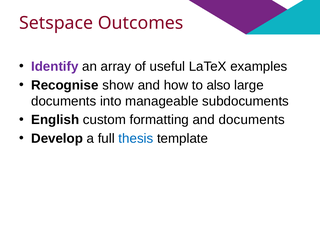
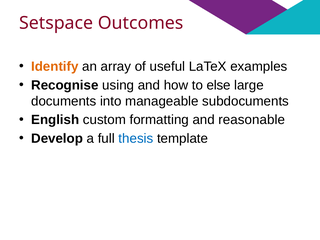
Identify colour: purple -> orange
show: show -> using
also: also -> else
and documents: documents -> reasonable
